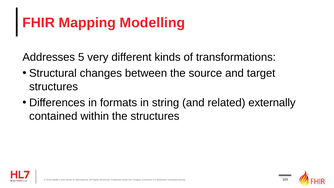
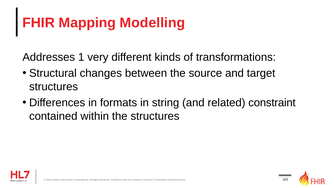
5: 5 -> 1
externally: externally -> constraint
